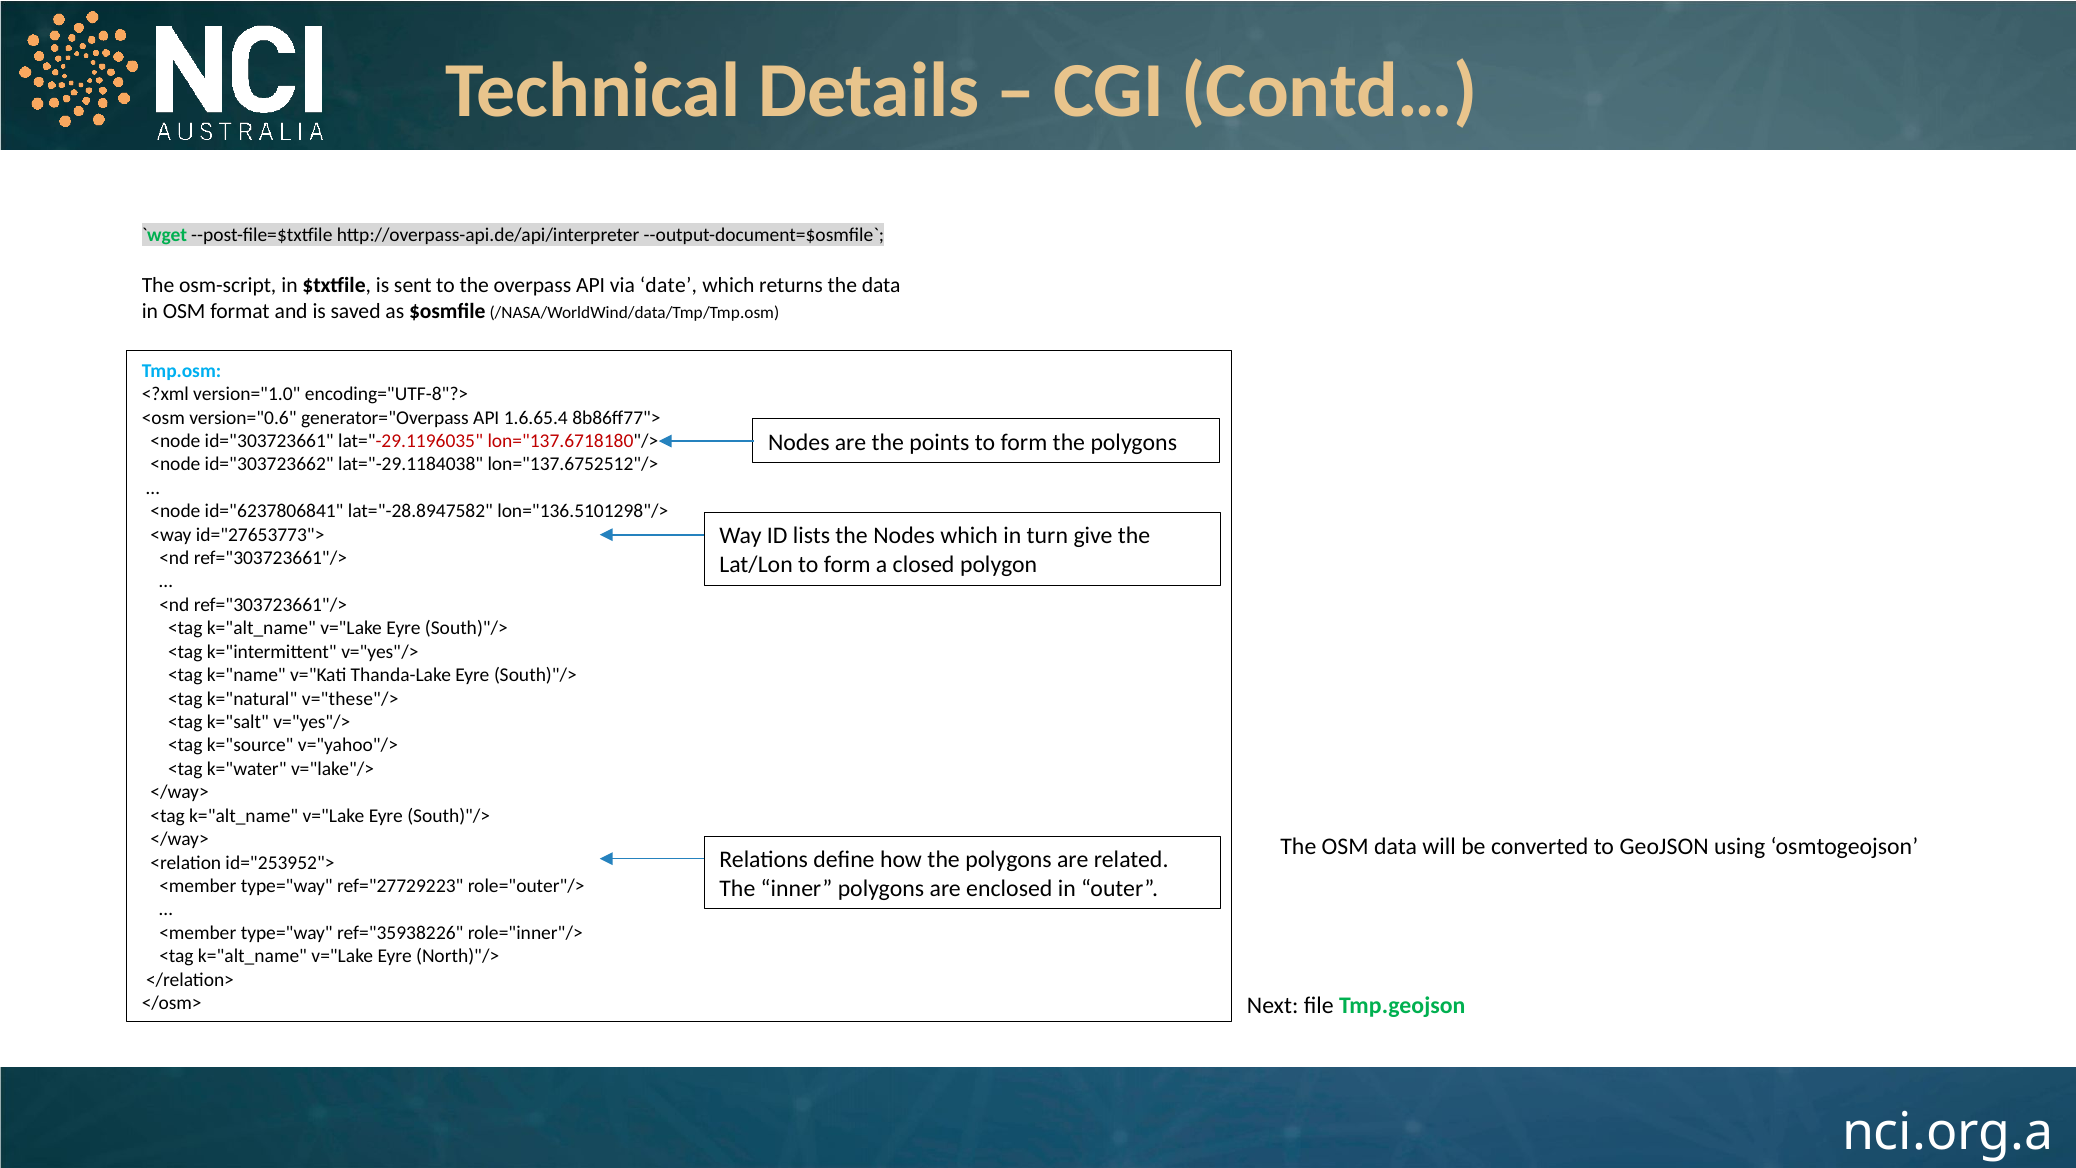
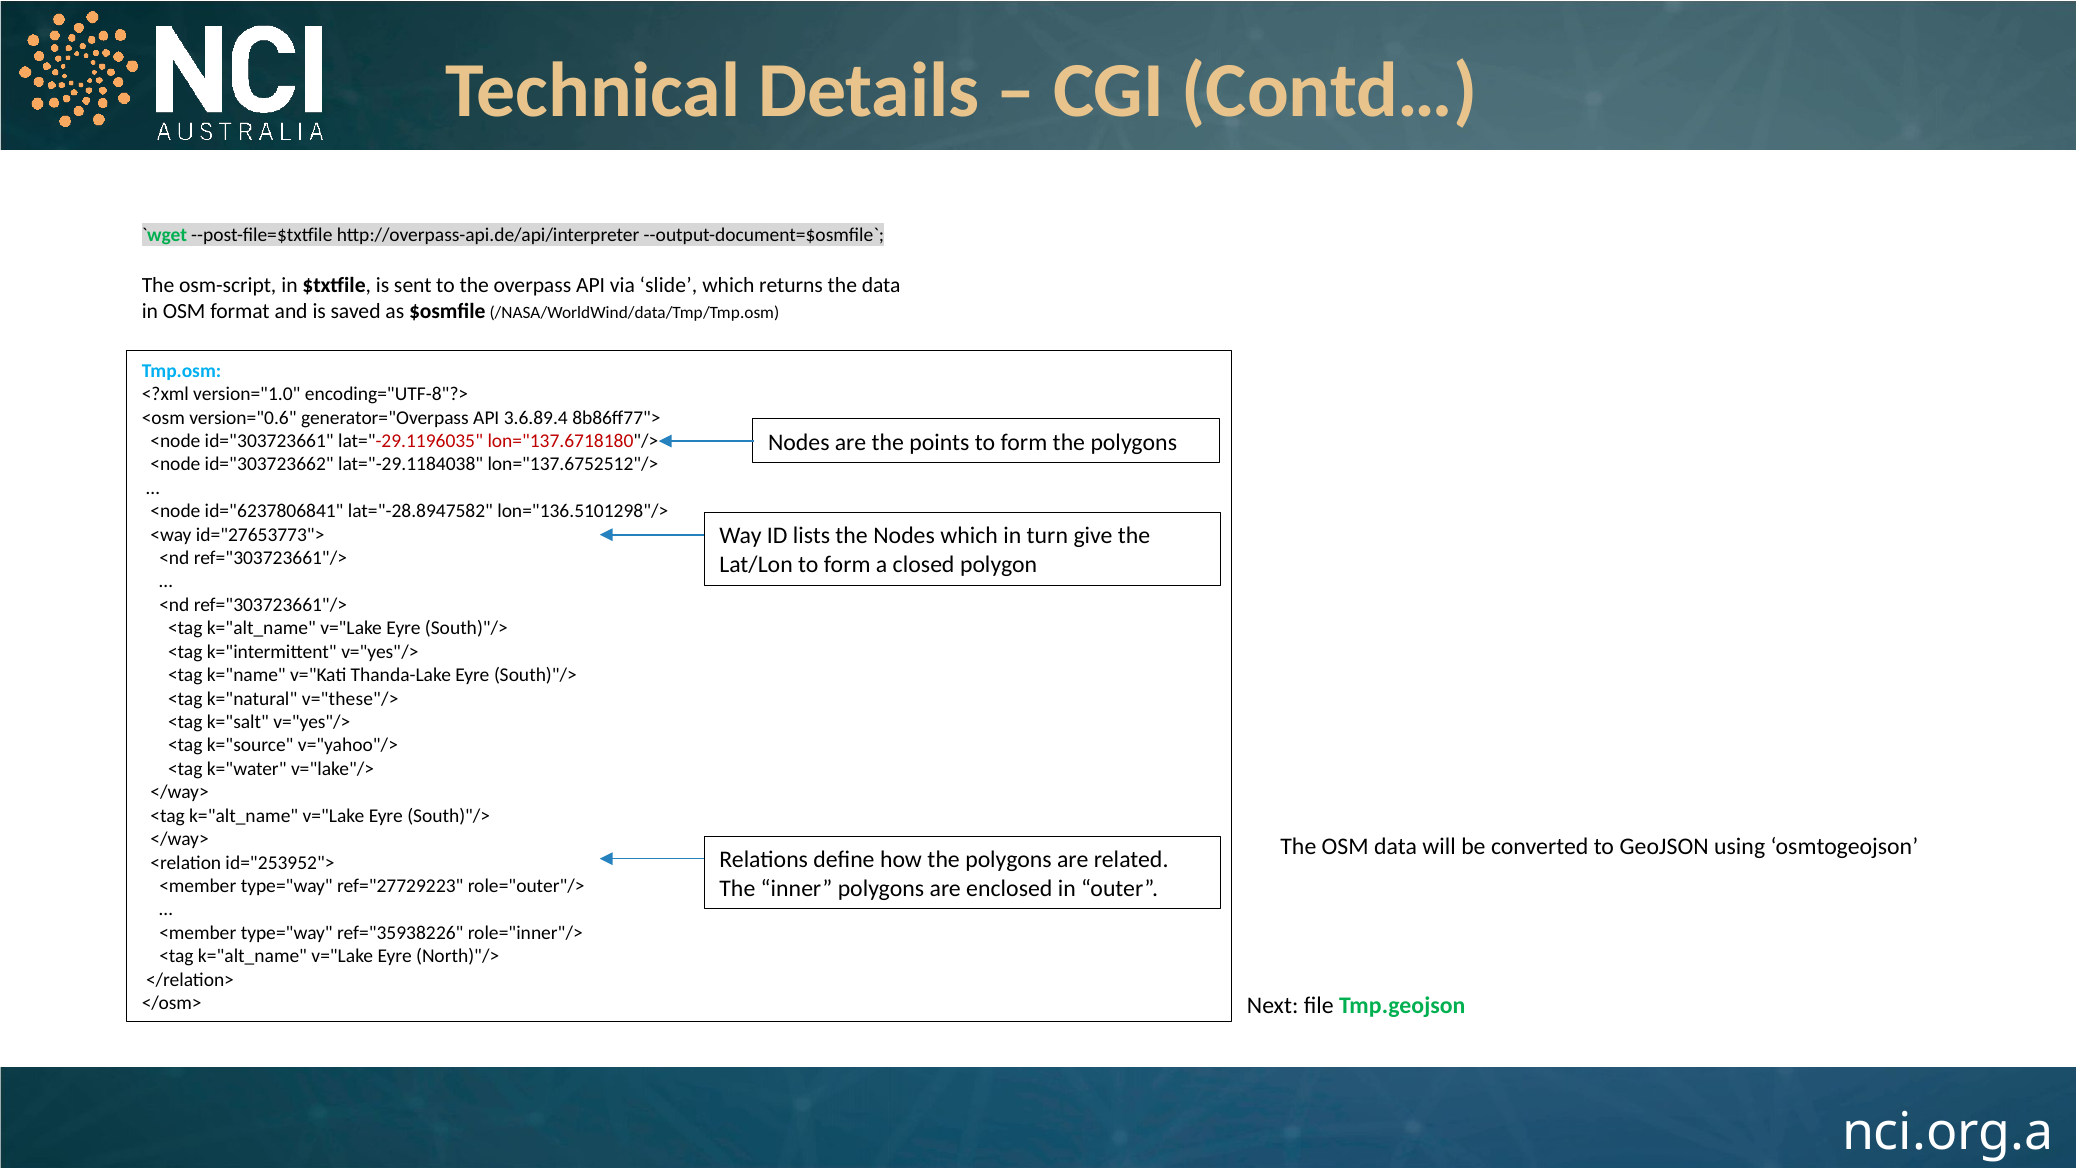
date: date -> slide
1.6.65.4: 1.6.65.4 -> 3.6.89.4
